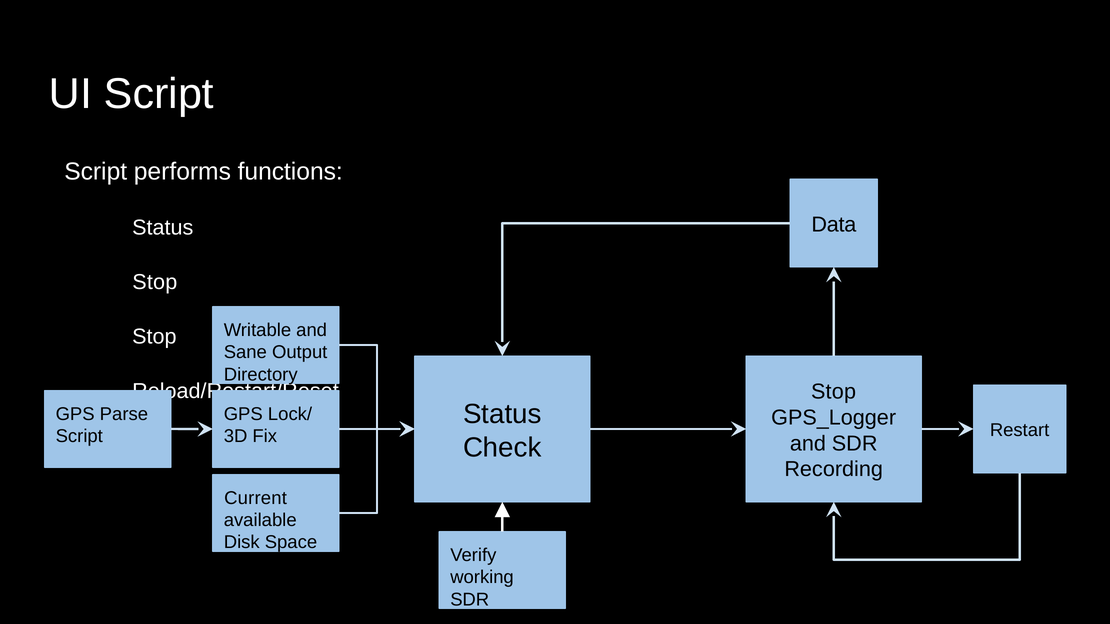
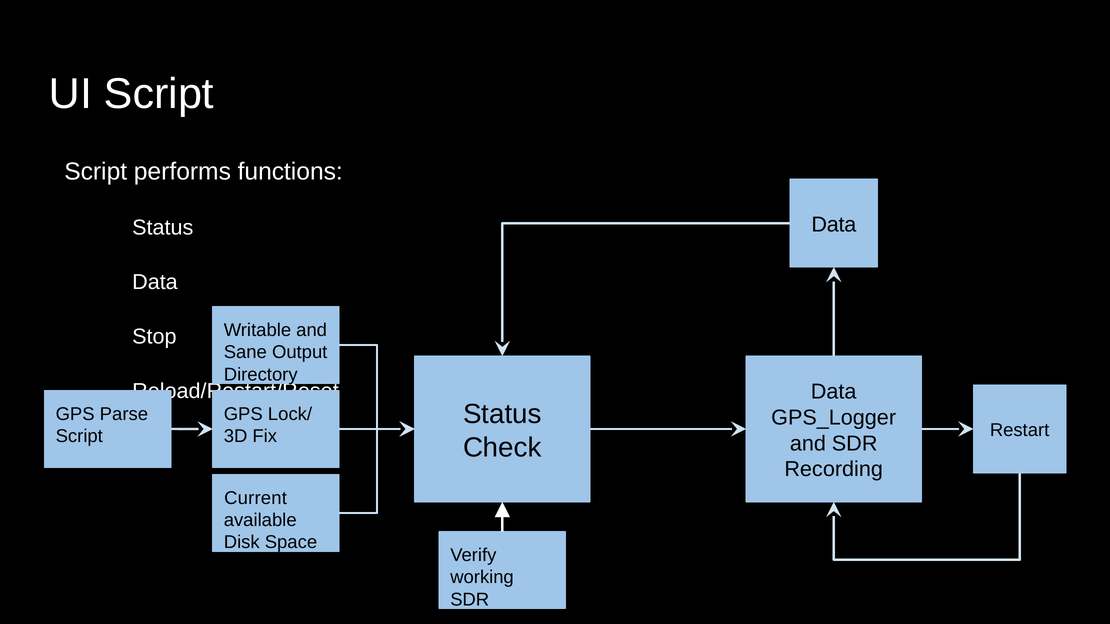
Stop at (155, 282): Stop -> Data
Stop at (834, 392): Stop -> Data
